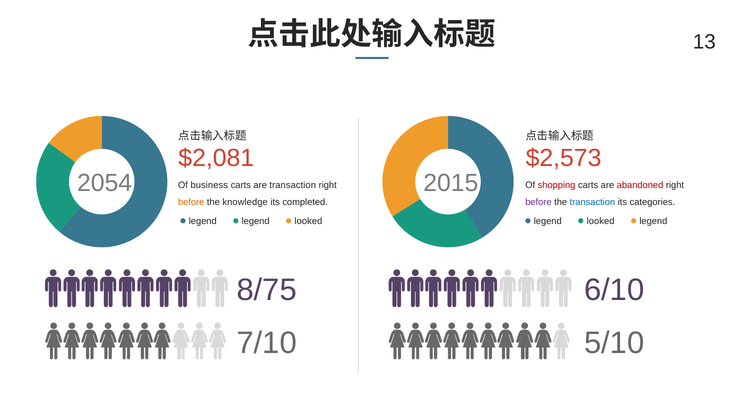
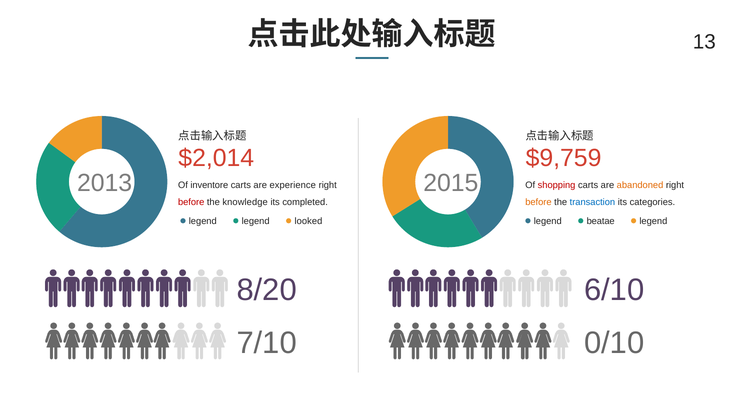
$2,081: $2,081 -> $2,014
$2,573: $2,573 -> $9,759
2054: 2054 -> 2013
business: business -> inventore
are transaction: transaction -> experience
abandoned colour: red -> orange
before at (191, 202) colour: orange -> red
before at (538, 202) colour: purple -> orange
looked at (601, 221): looked -> beatae
8/75: 8/75 -> 8/20
5/10: 5/10 -> 0/10
